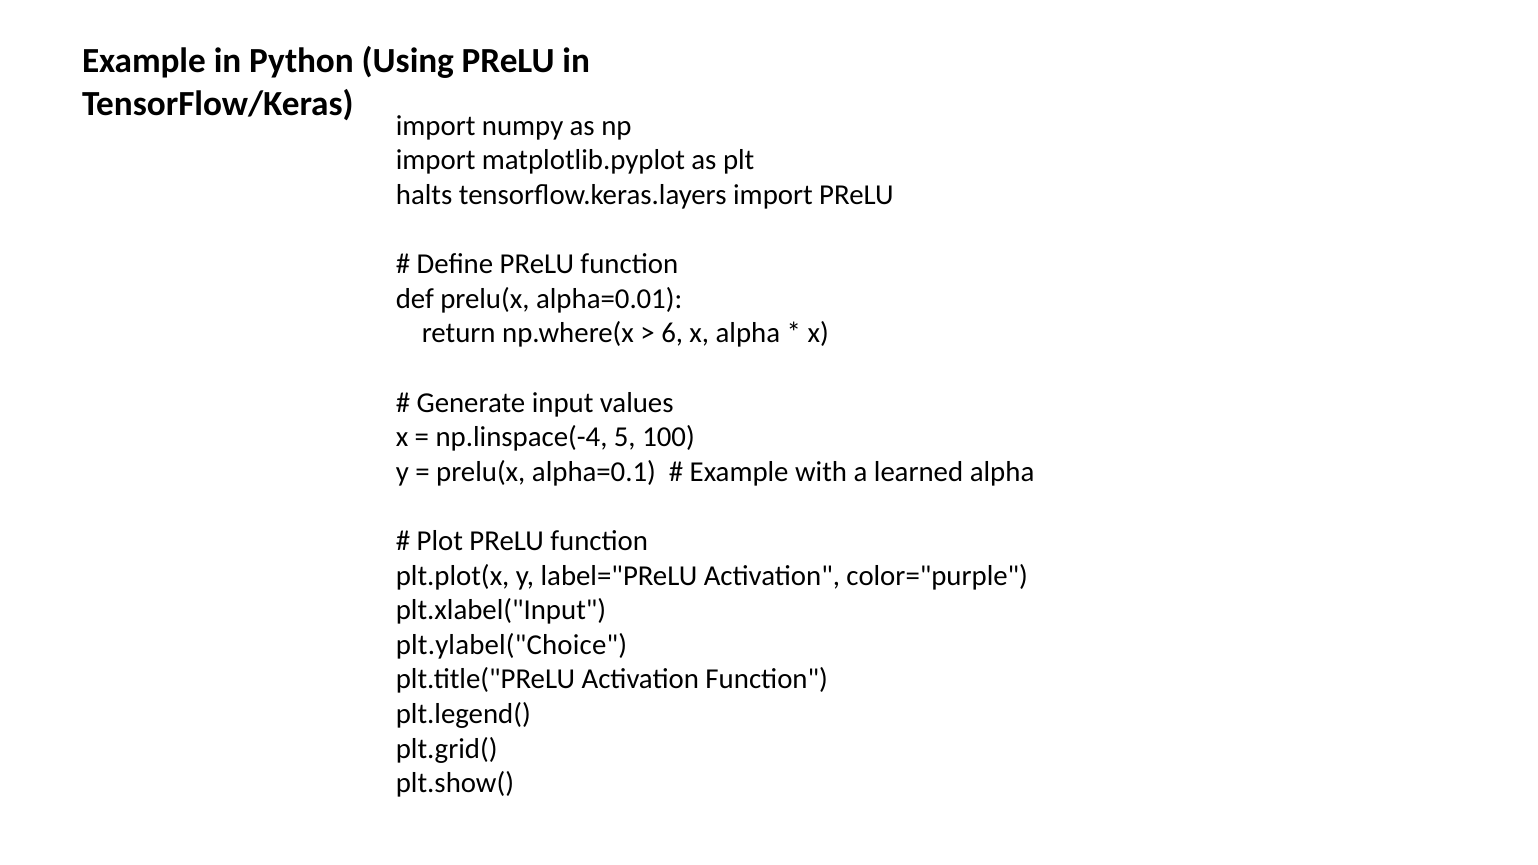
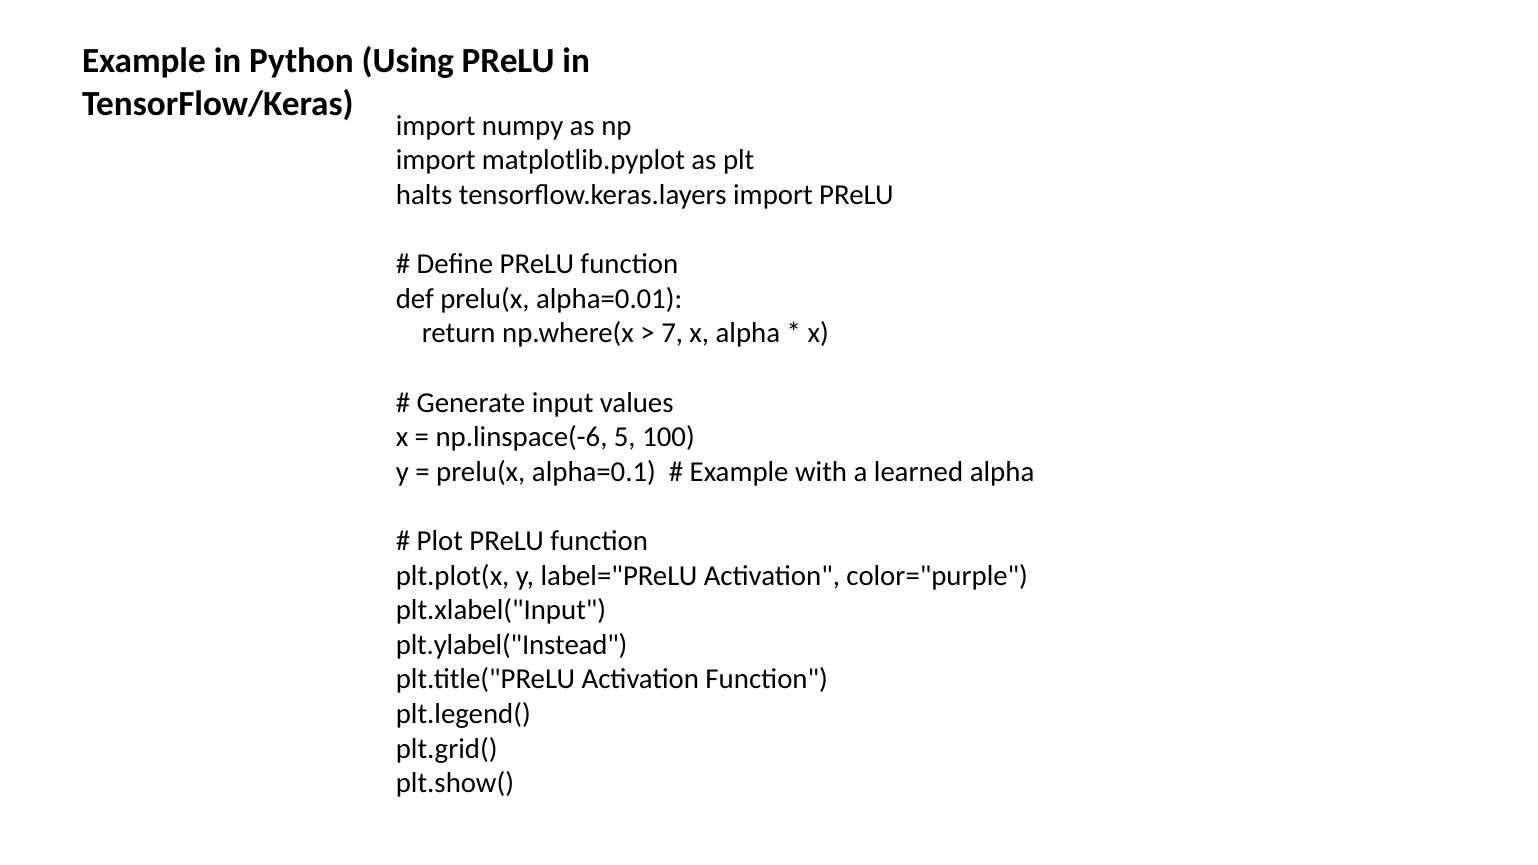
6: 6 -> 7
np.linspace(-4: np.linspace(-4 -> np.linspace(-6
plt.ylabel("Choice: plt.ylabel("Choice -> plt.ylabel("Instead
